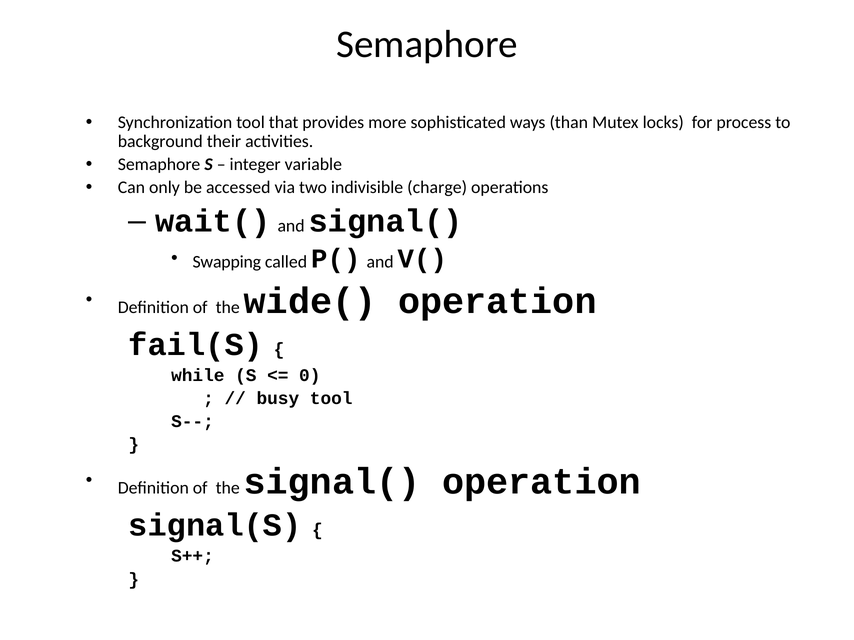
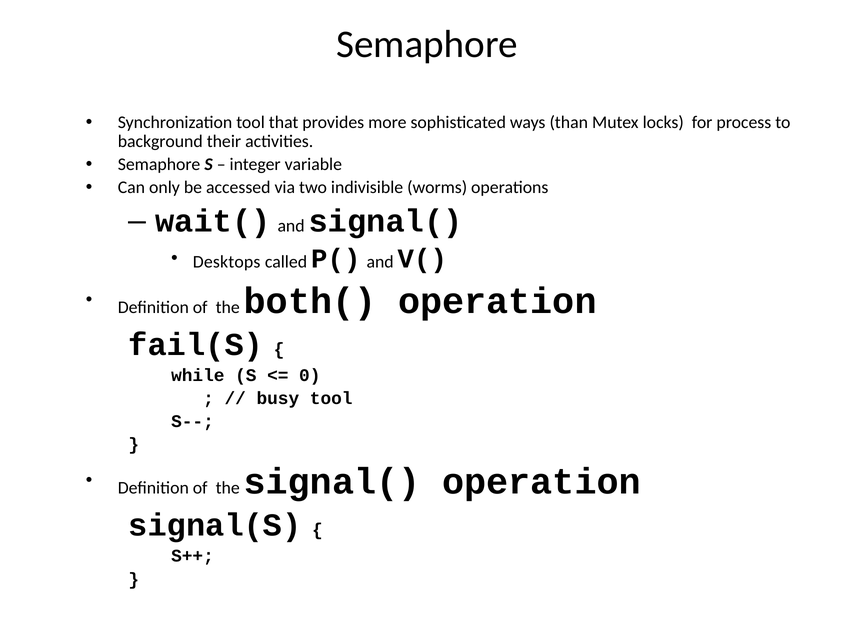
charge: charge -> worms
Swapping: Swapping -> Desktops
wide(: wide( -> both(
